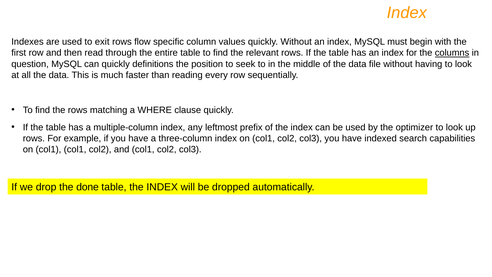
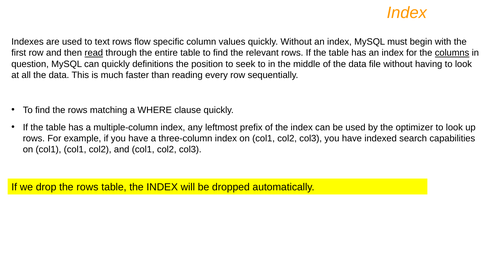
exit: exit -> text
read underline: none -> present
drop the done: done -> rows
